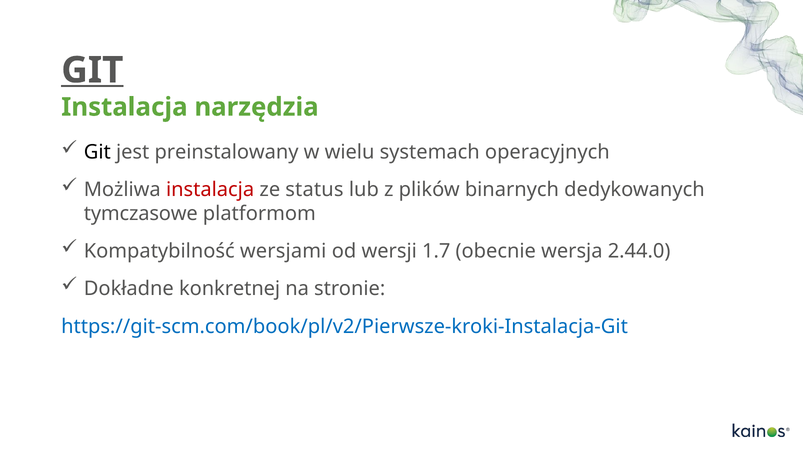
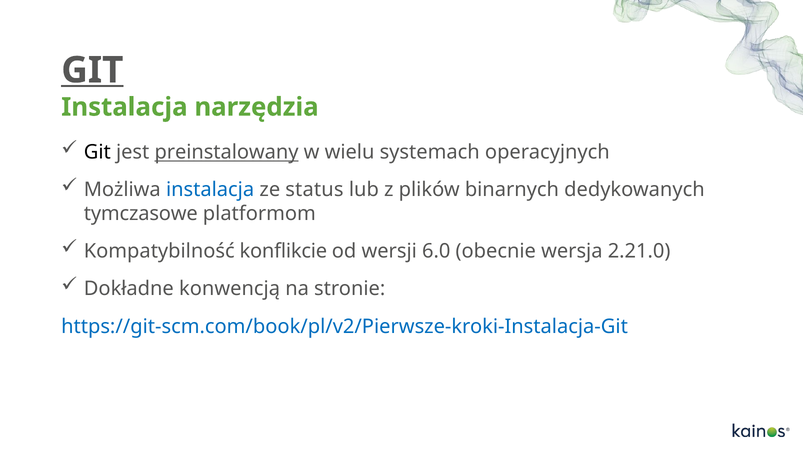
preinstalowany underline: none -> present
instalacja at (210, 190) colour: red -> blue
wersjami: wersjami -> konflikcie
1.7: 1.7 -> 6.0
2.44.0: 2.44.0 -> 2.21.0
konkretnej: konkretnej -> konwencją
